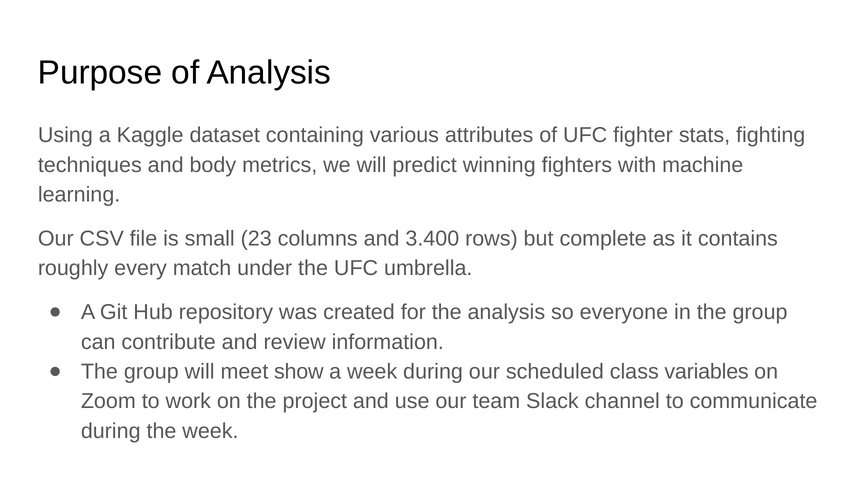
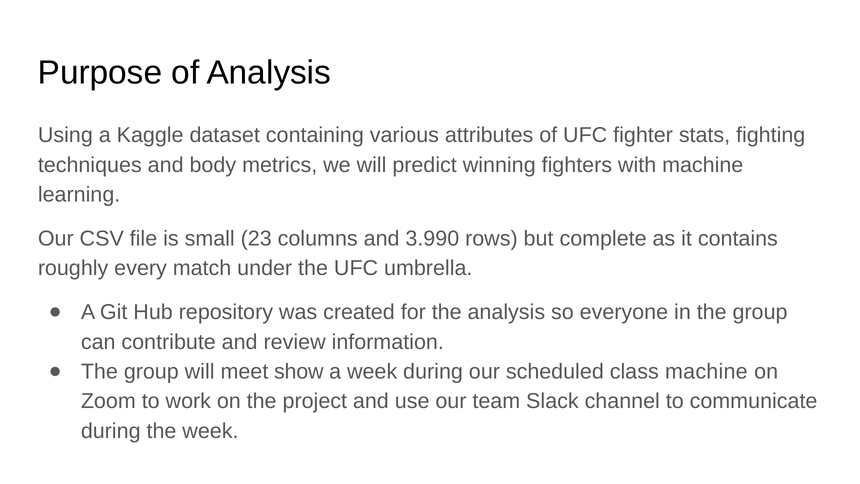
3.400: 3.400 -> 3.990
class variables: variables -> machine
